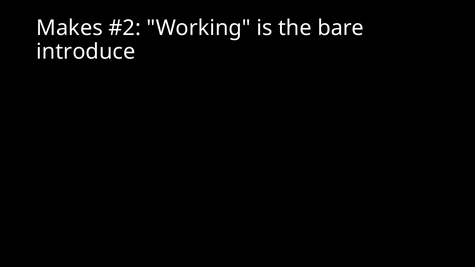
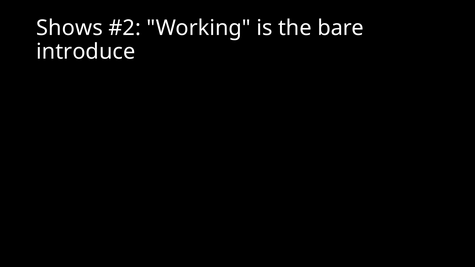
Makes: Makes -> Shows
